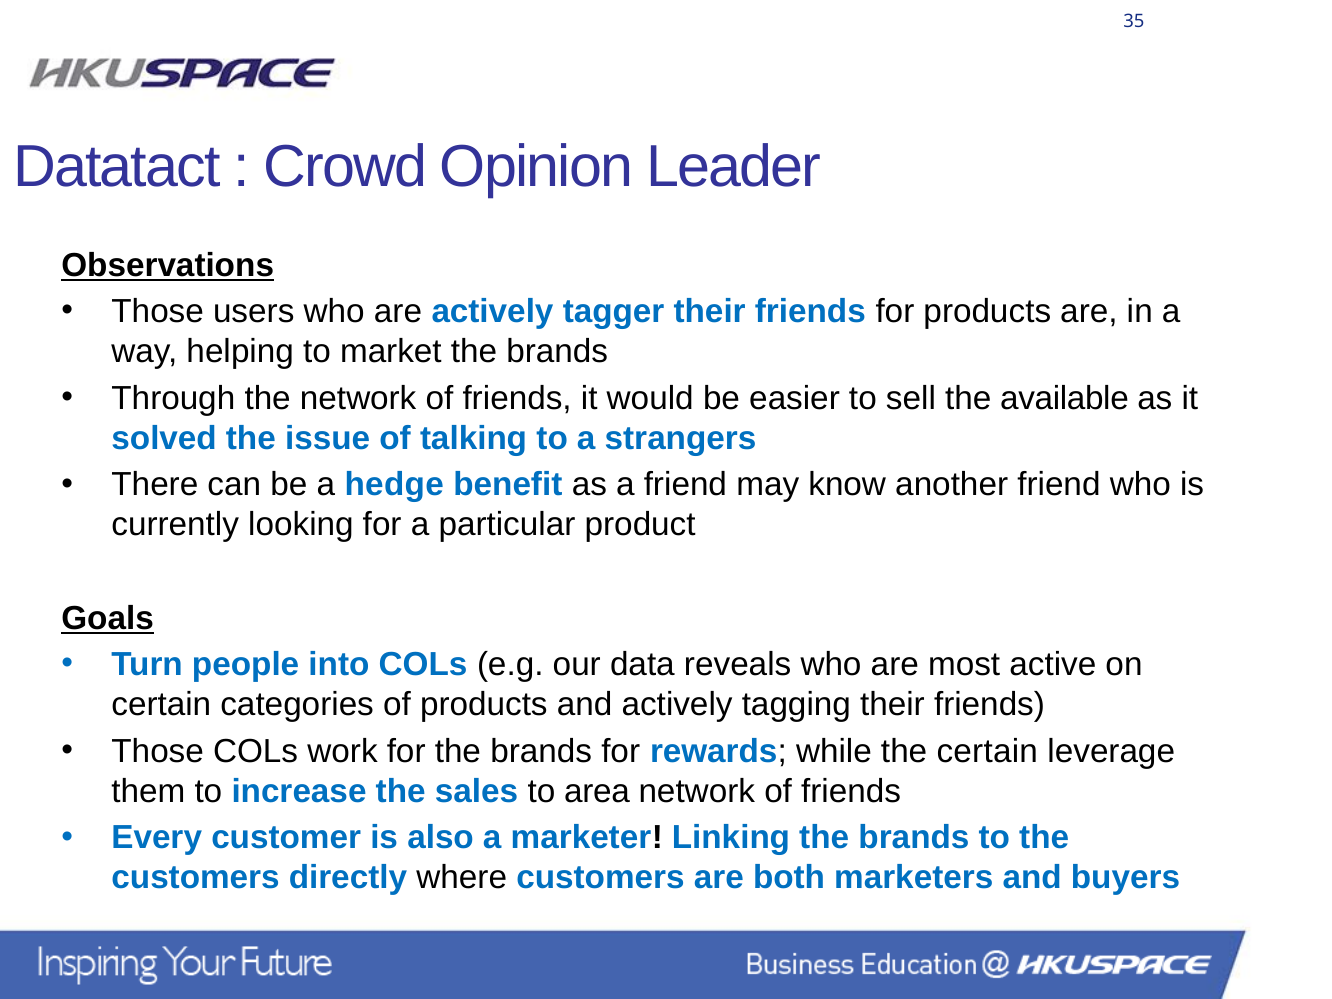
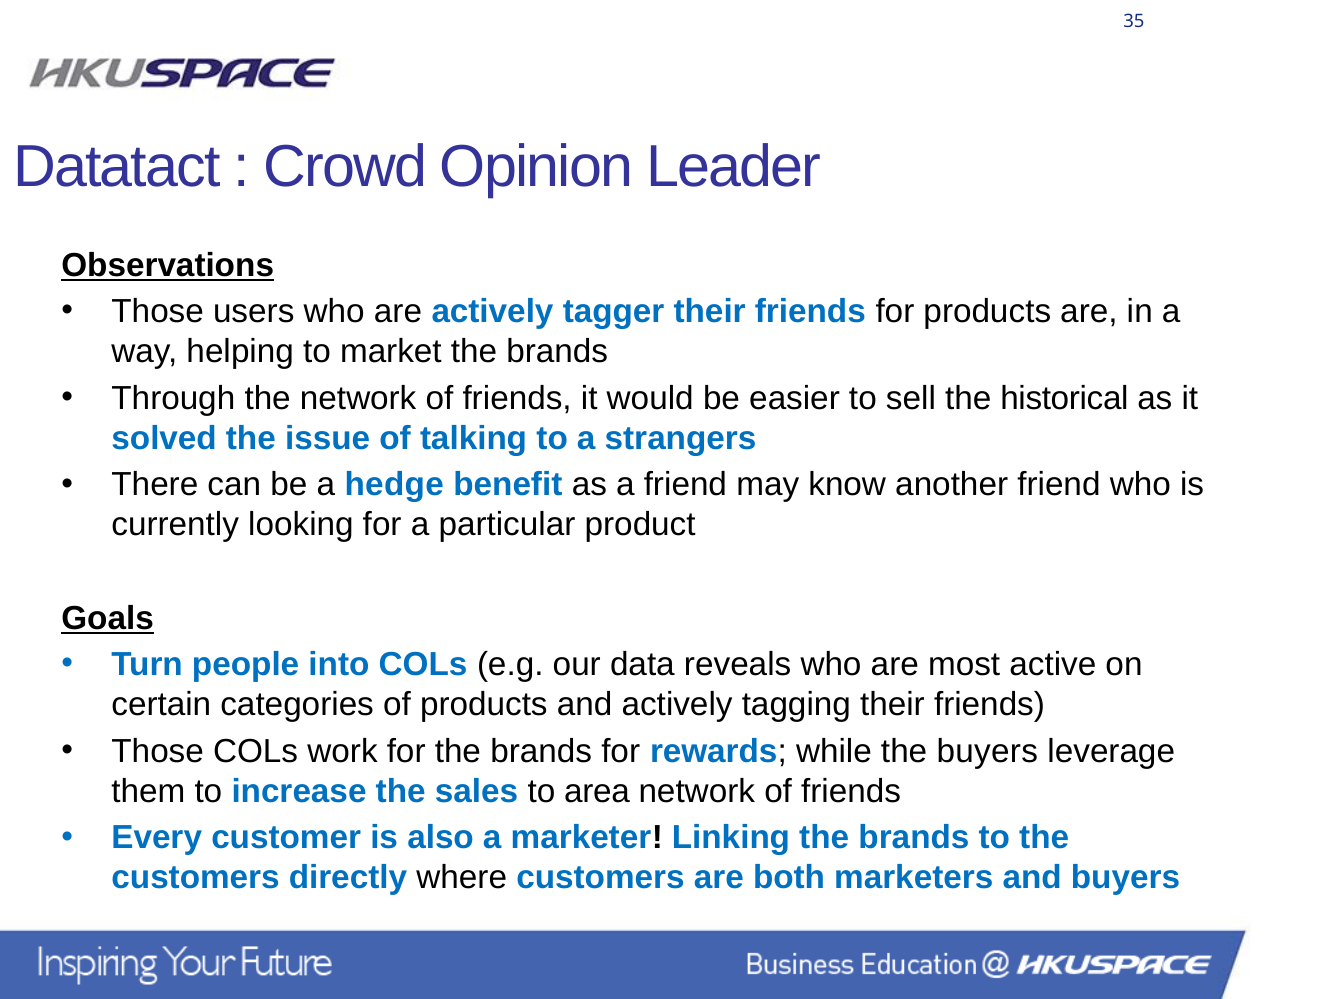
available: available -> historical
the certain: certain -> buyers
